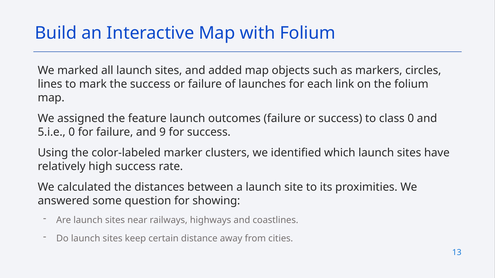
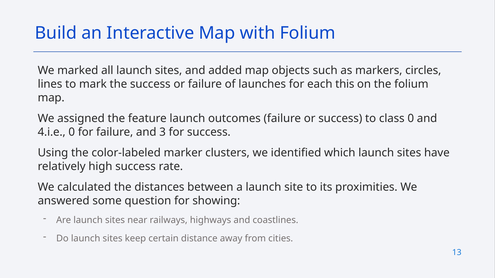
link: link -> this
5.i.e: 5.i.e -> 4.i.e
9: 9 -> 3
